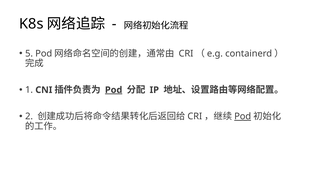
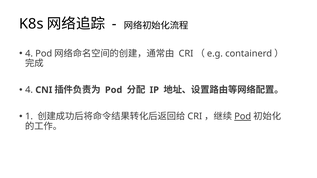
5 at (29, 54): 5 -> 4
1 at (29, 90): 1 -> 4
Pod at (114, 90) underline: present -> none
2: 2 -> 1
